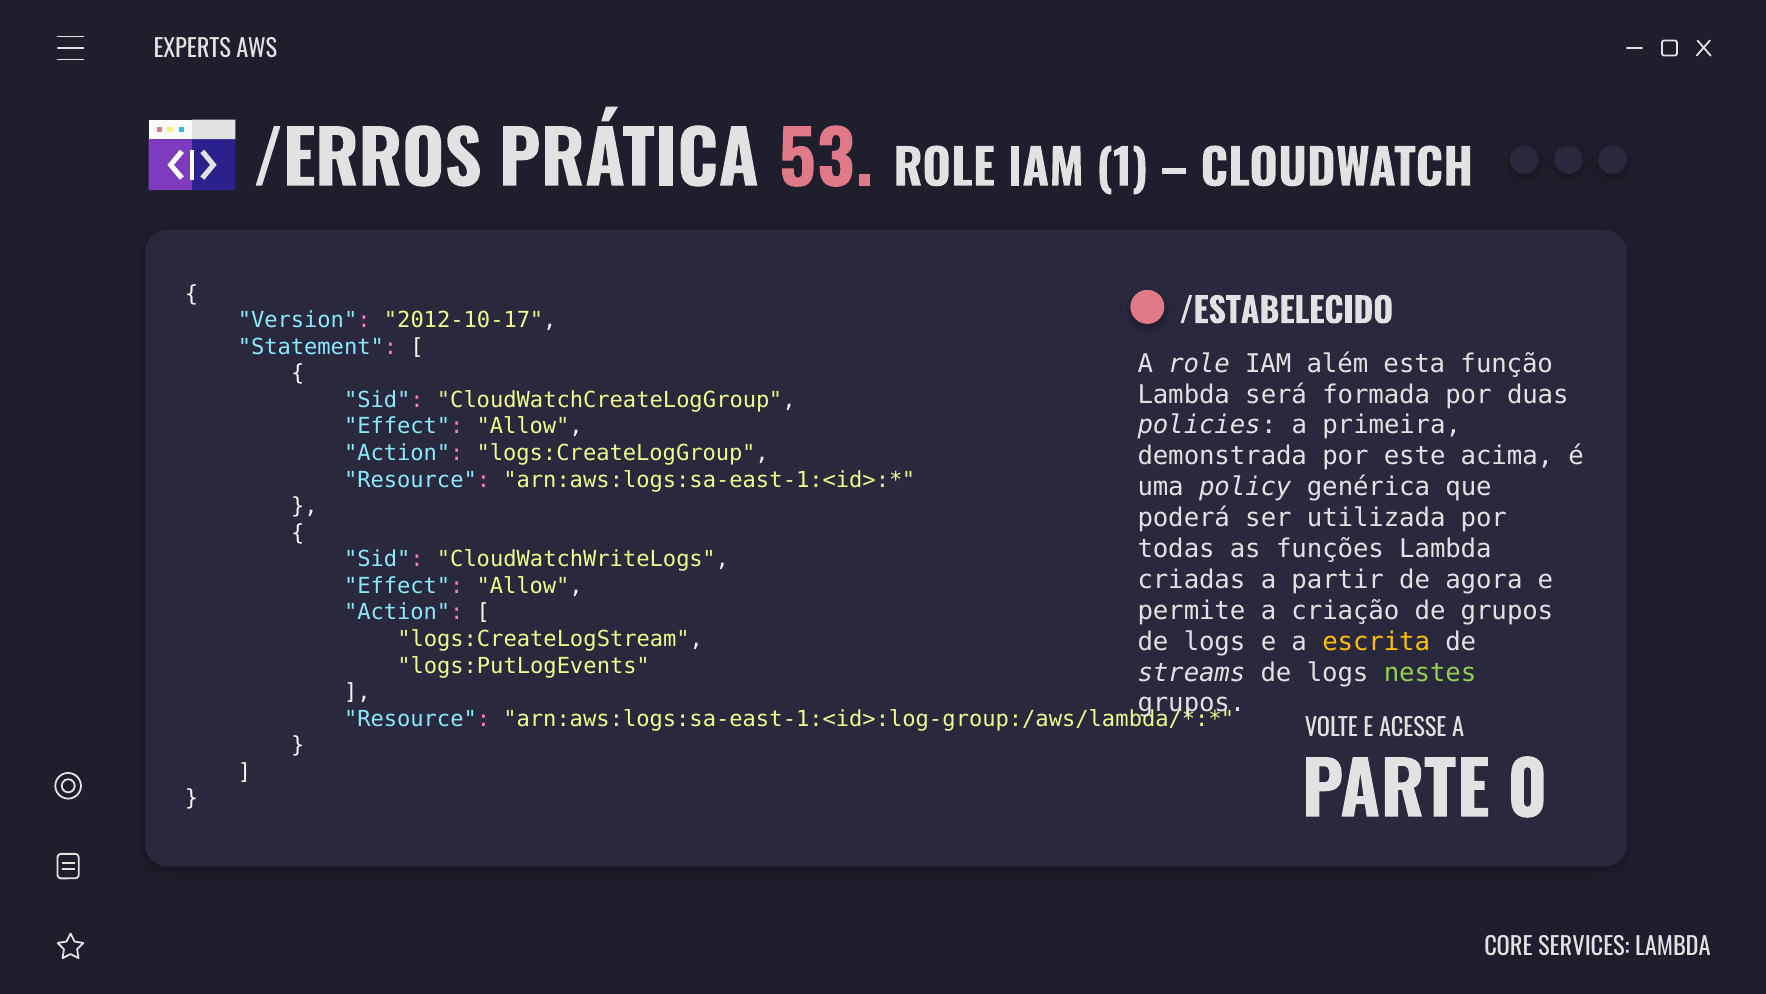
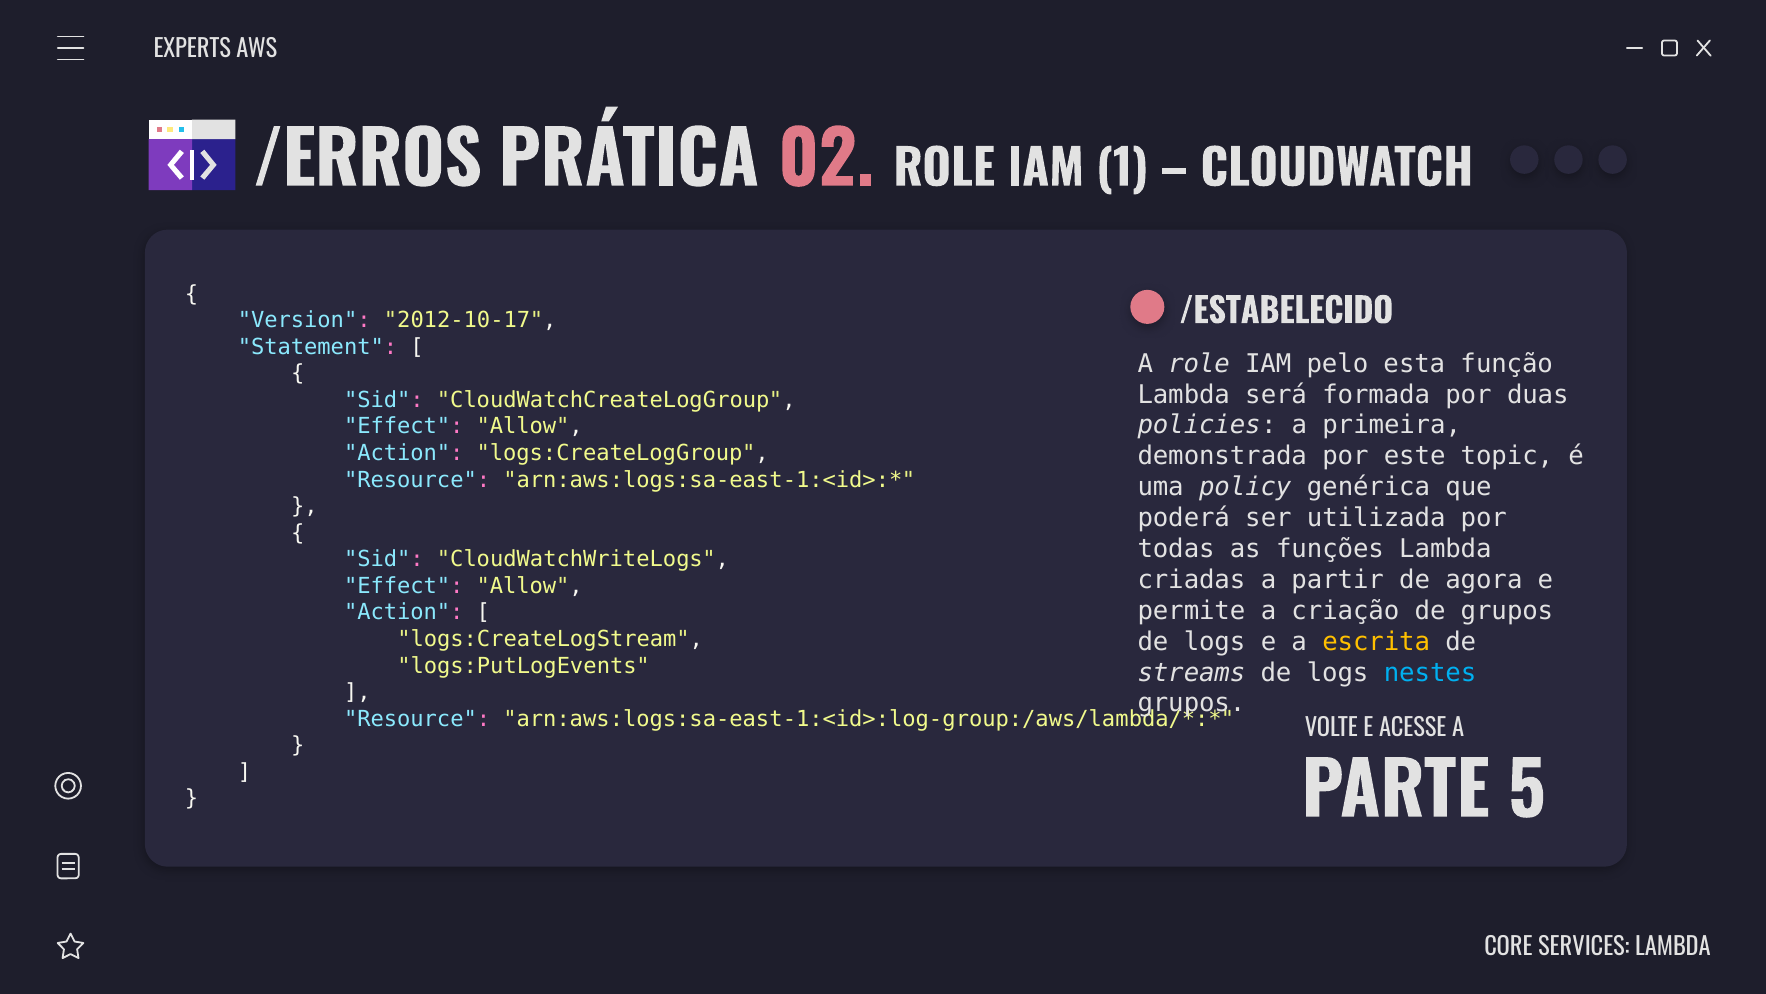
53: 53 -> 02
além: além -> pelo
acima: acima -> topic
nestes colour: light green -> light blue
0: 0 -> 5
